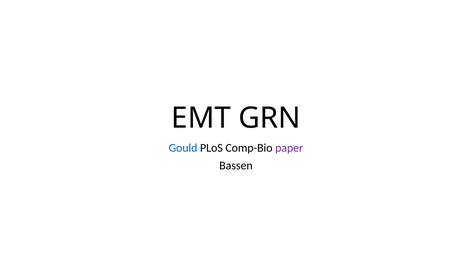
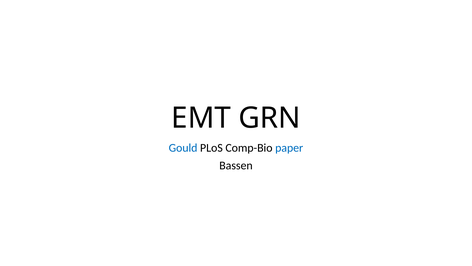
paper colour: purple -> blue
